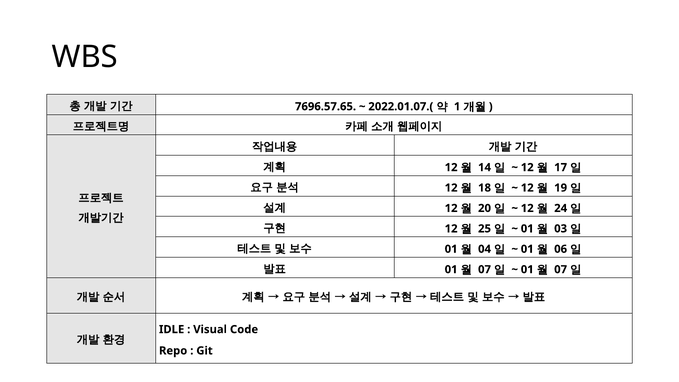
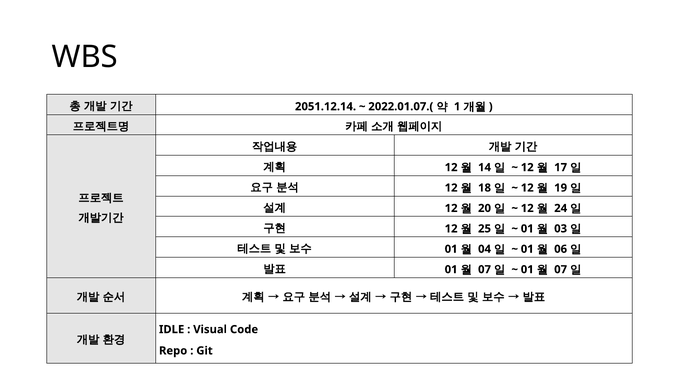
7696.57.65: 7696.57.65 -> 2051.12.14
